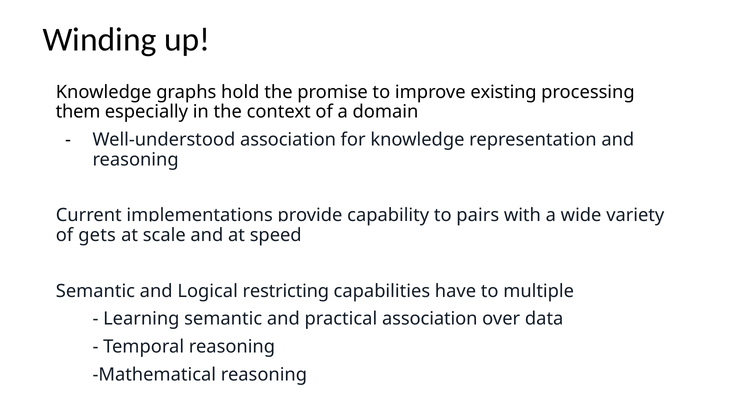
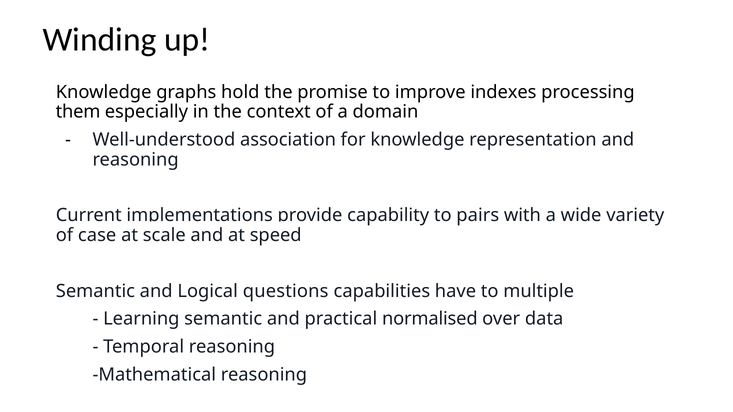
existing: existing -> indexes
gets: gets -> case
restricting: restricting -> questions
practical association: association -> normalised
